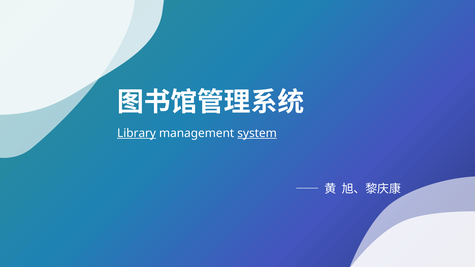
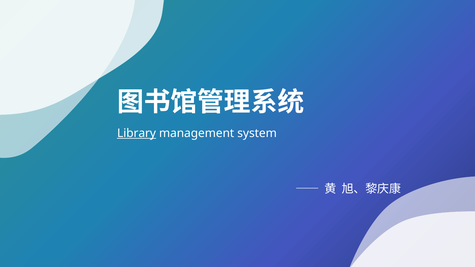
system underline: present -> none
